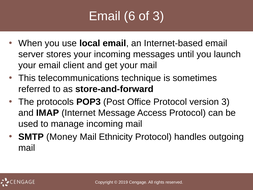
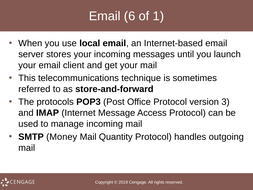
of 3: 3 -> 1
Ethnicity: Ethnicity -> Quantity
